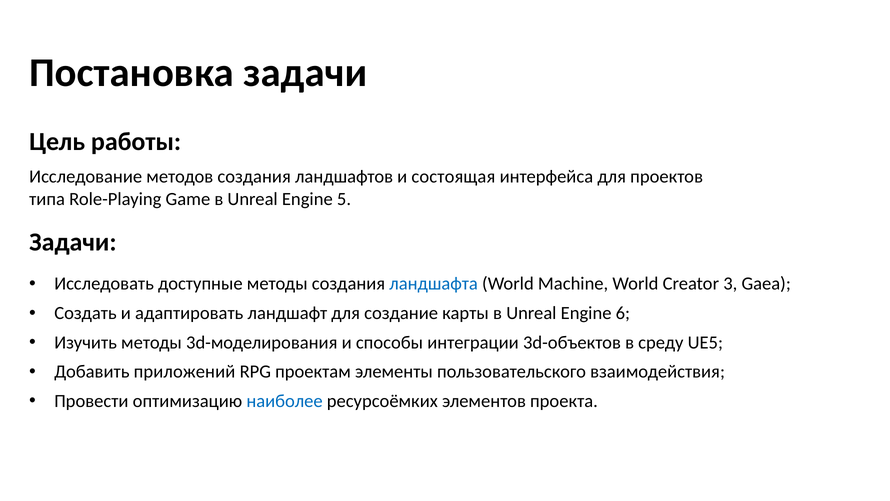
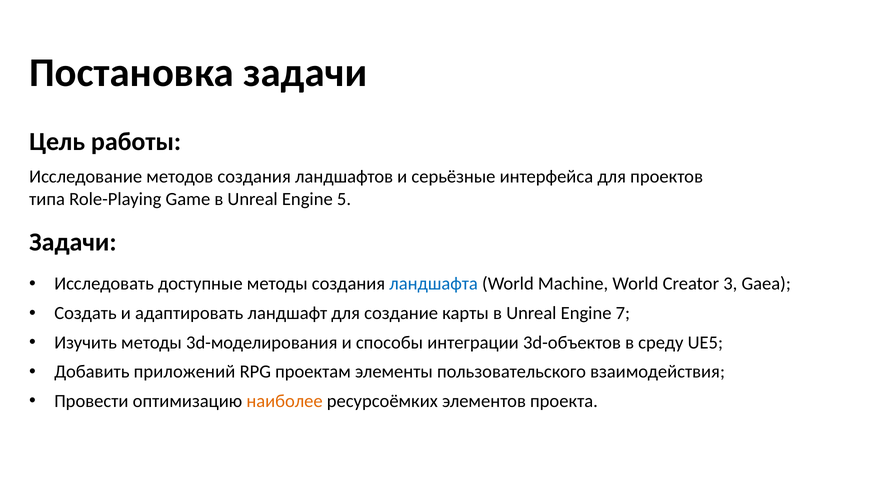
состоящая: состоящая -> серьёзные
6: 6 -> 7
наиболее colour: blue -> orange
